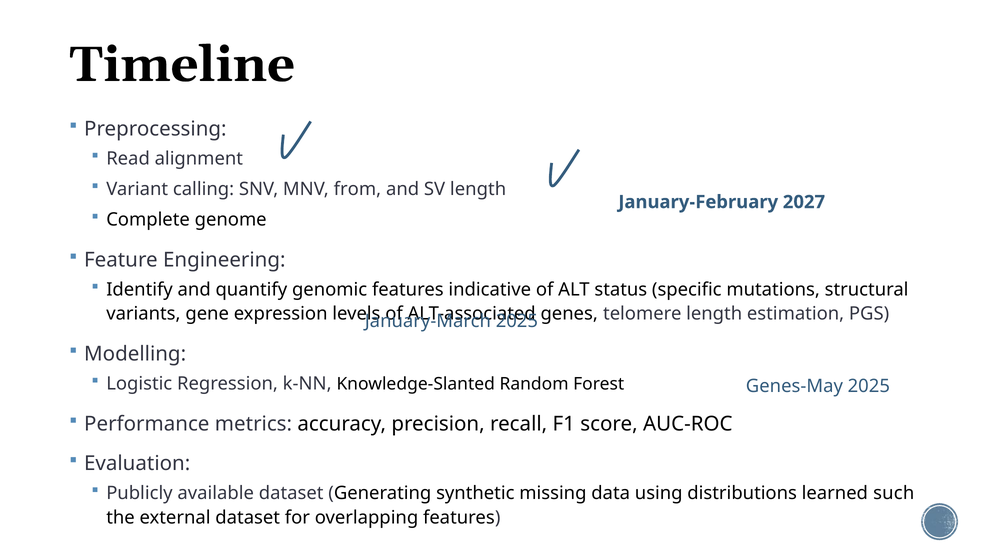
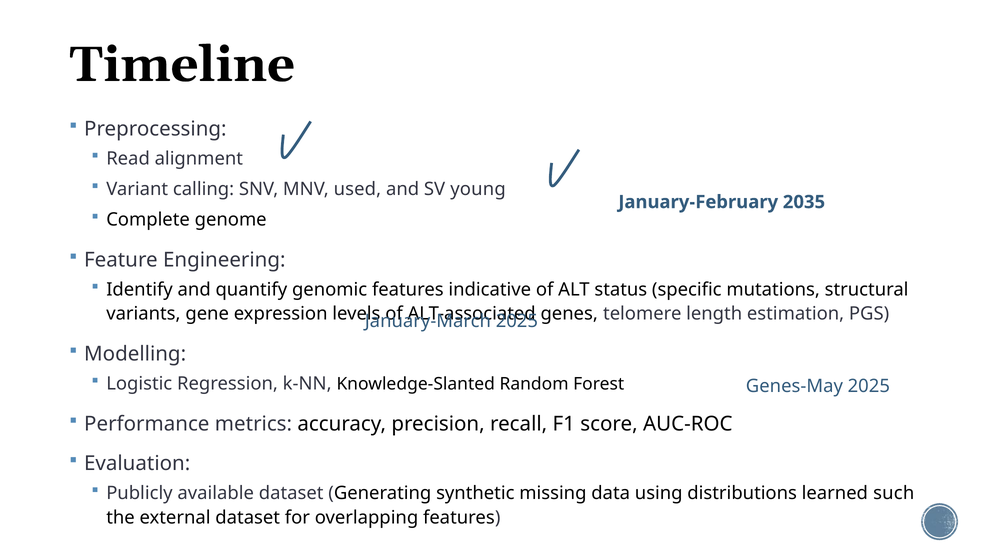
from: from -> used
SV length: length -> young
2027: 2027 -> 2035
